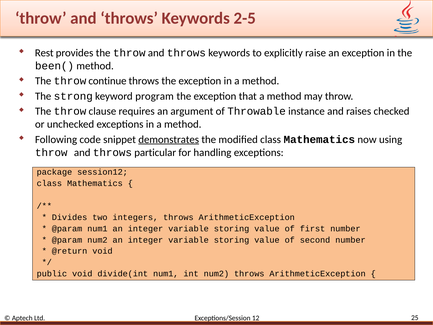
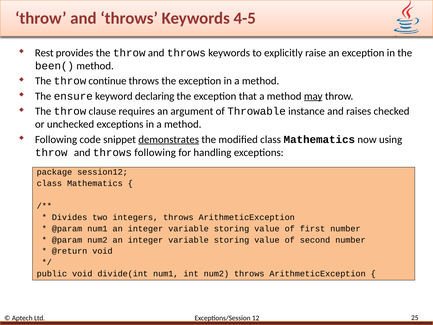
2-5: 2-5 -> 4-5
strong: strong -> ensure
program: program -> declaring
may underline: none -> present
throws particular: particular -> following
